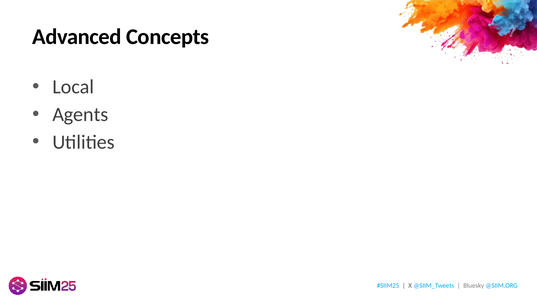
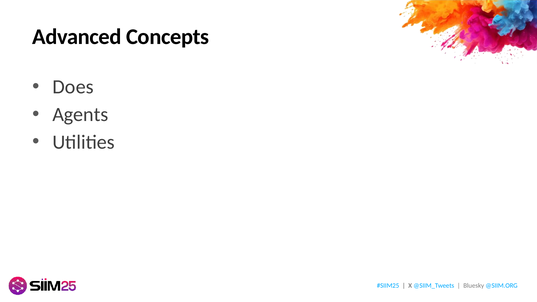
Local: Local -> Does
